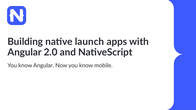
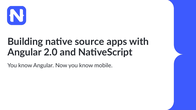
launch: launch -> source
